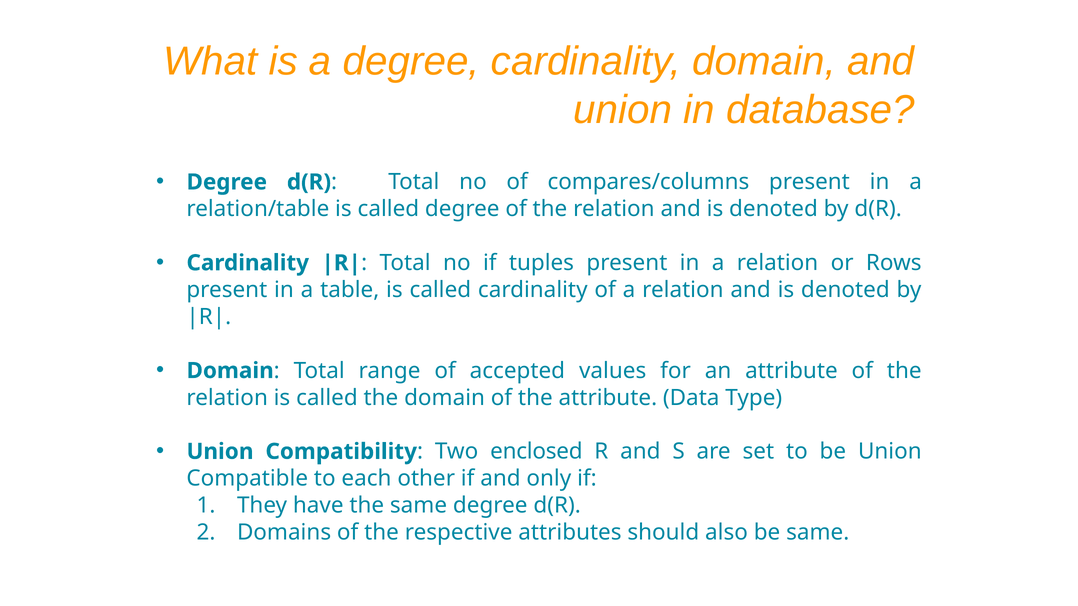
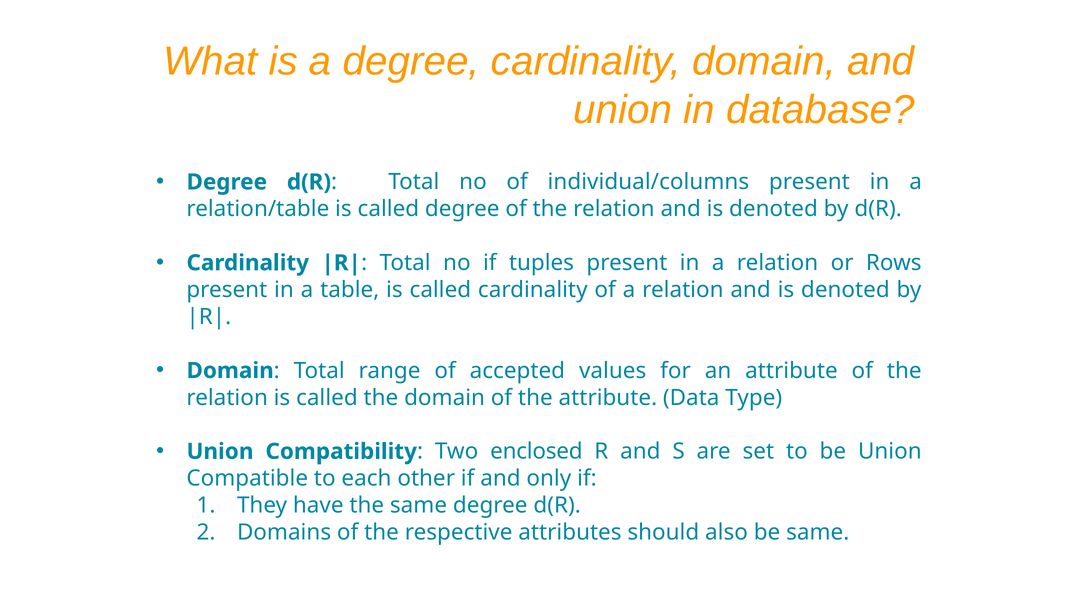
compares/columns: compares/columns -> individual/columns
